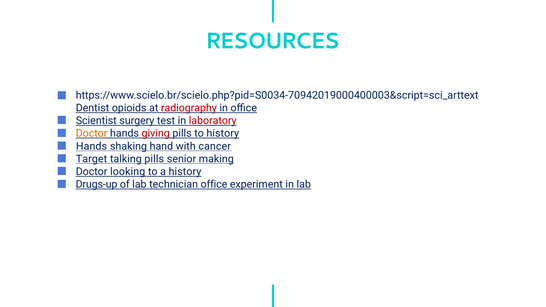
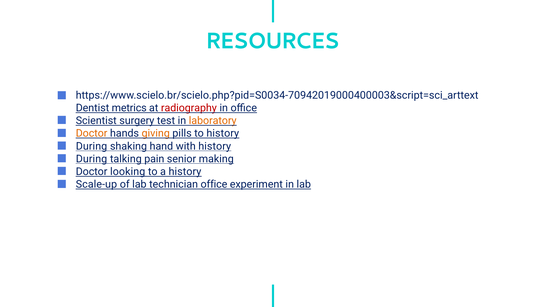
opioids: opioids -> metrics
laboratory colour: red -> orange
giving colour: red -> orange
Hands at (92, 146): Hands -> During
with cancer: cancer -> history
Target at (92, 159): Target -> During
talking pills: pills -> pain
Drugs-up: Drugs-up -> Scale-up
